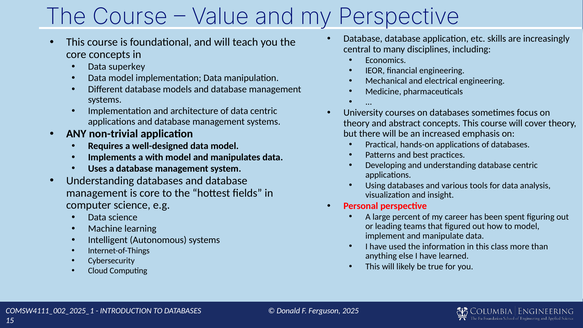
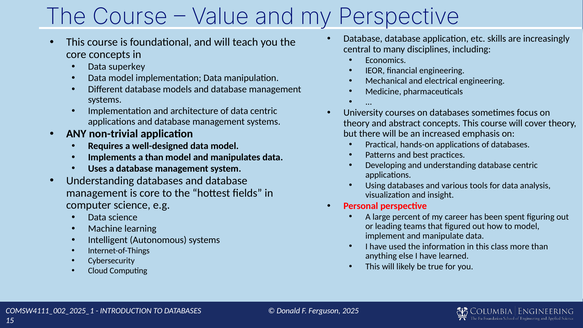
a with: with -> than
